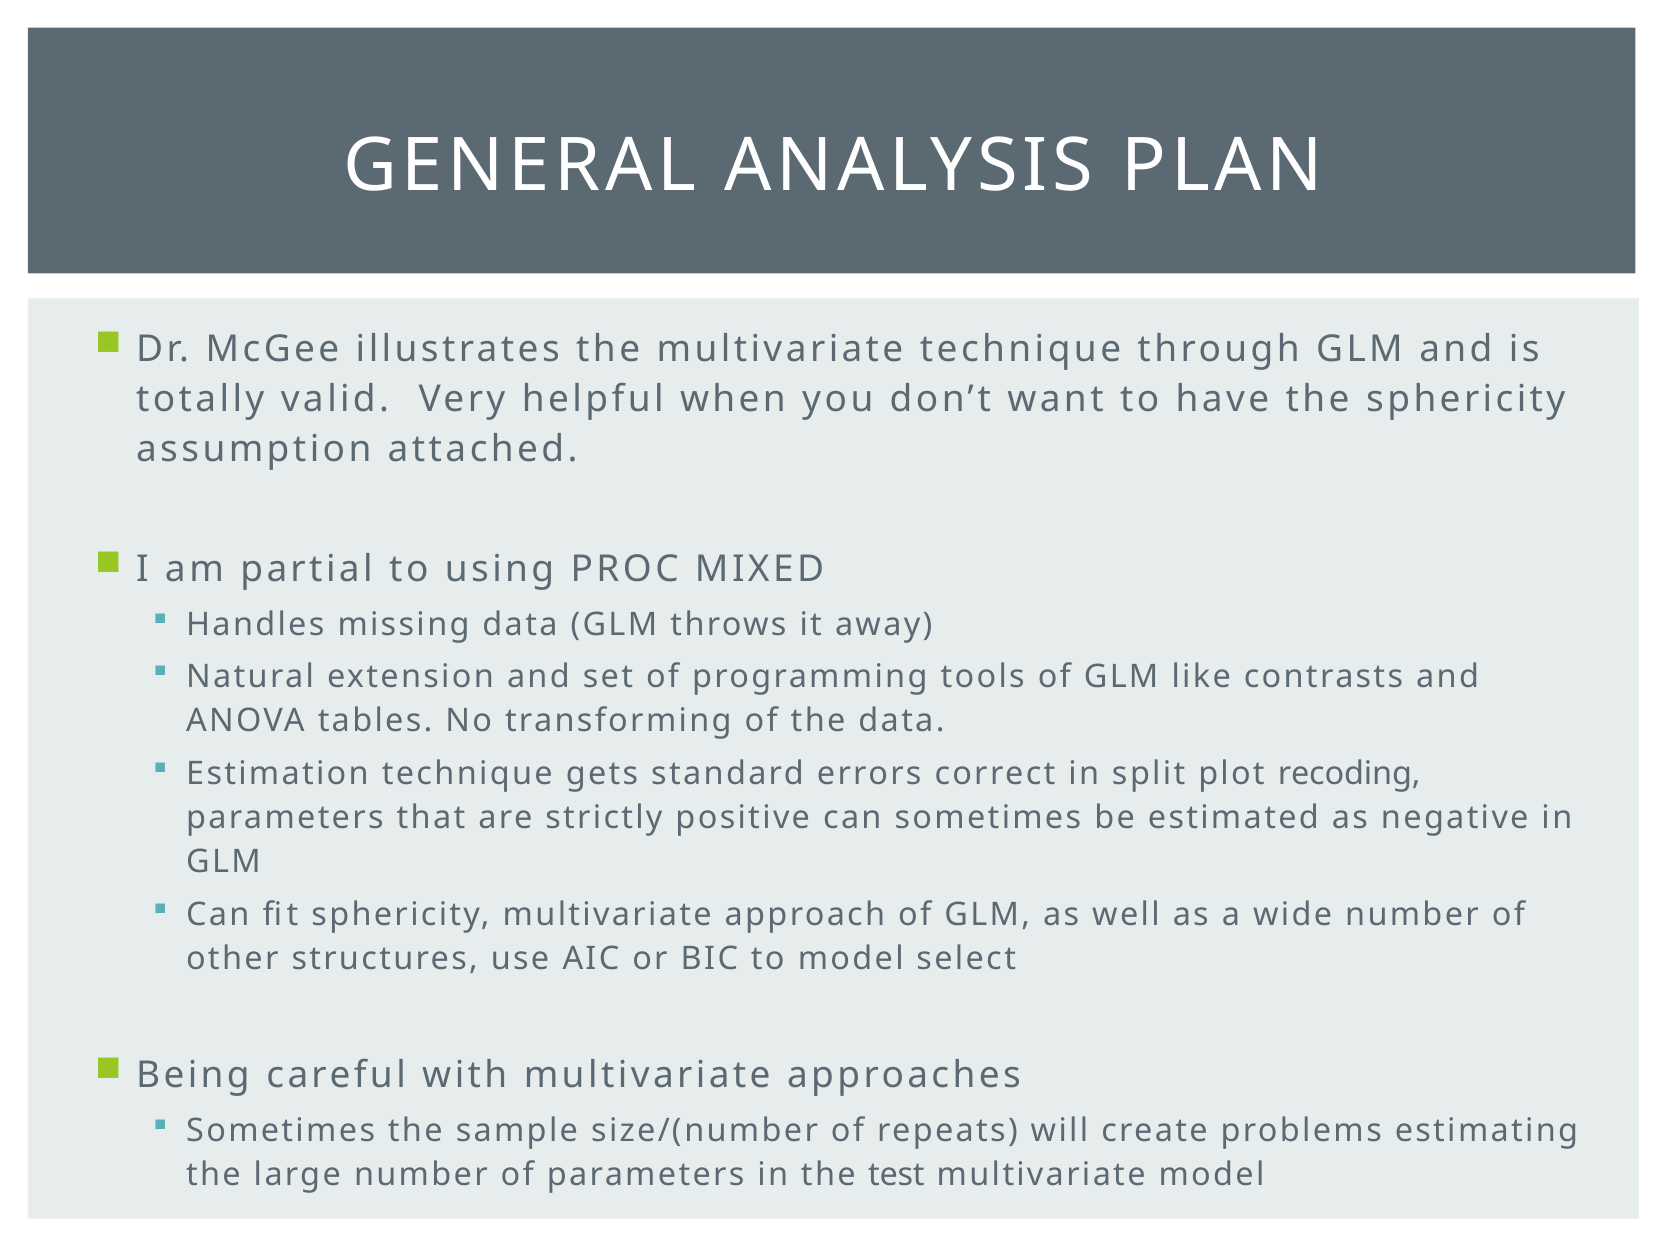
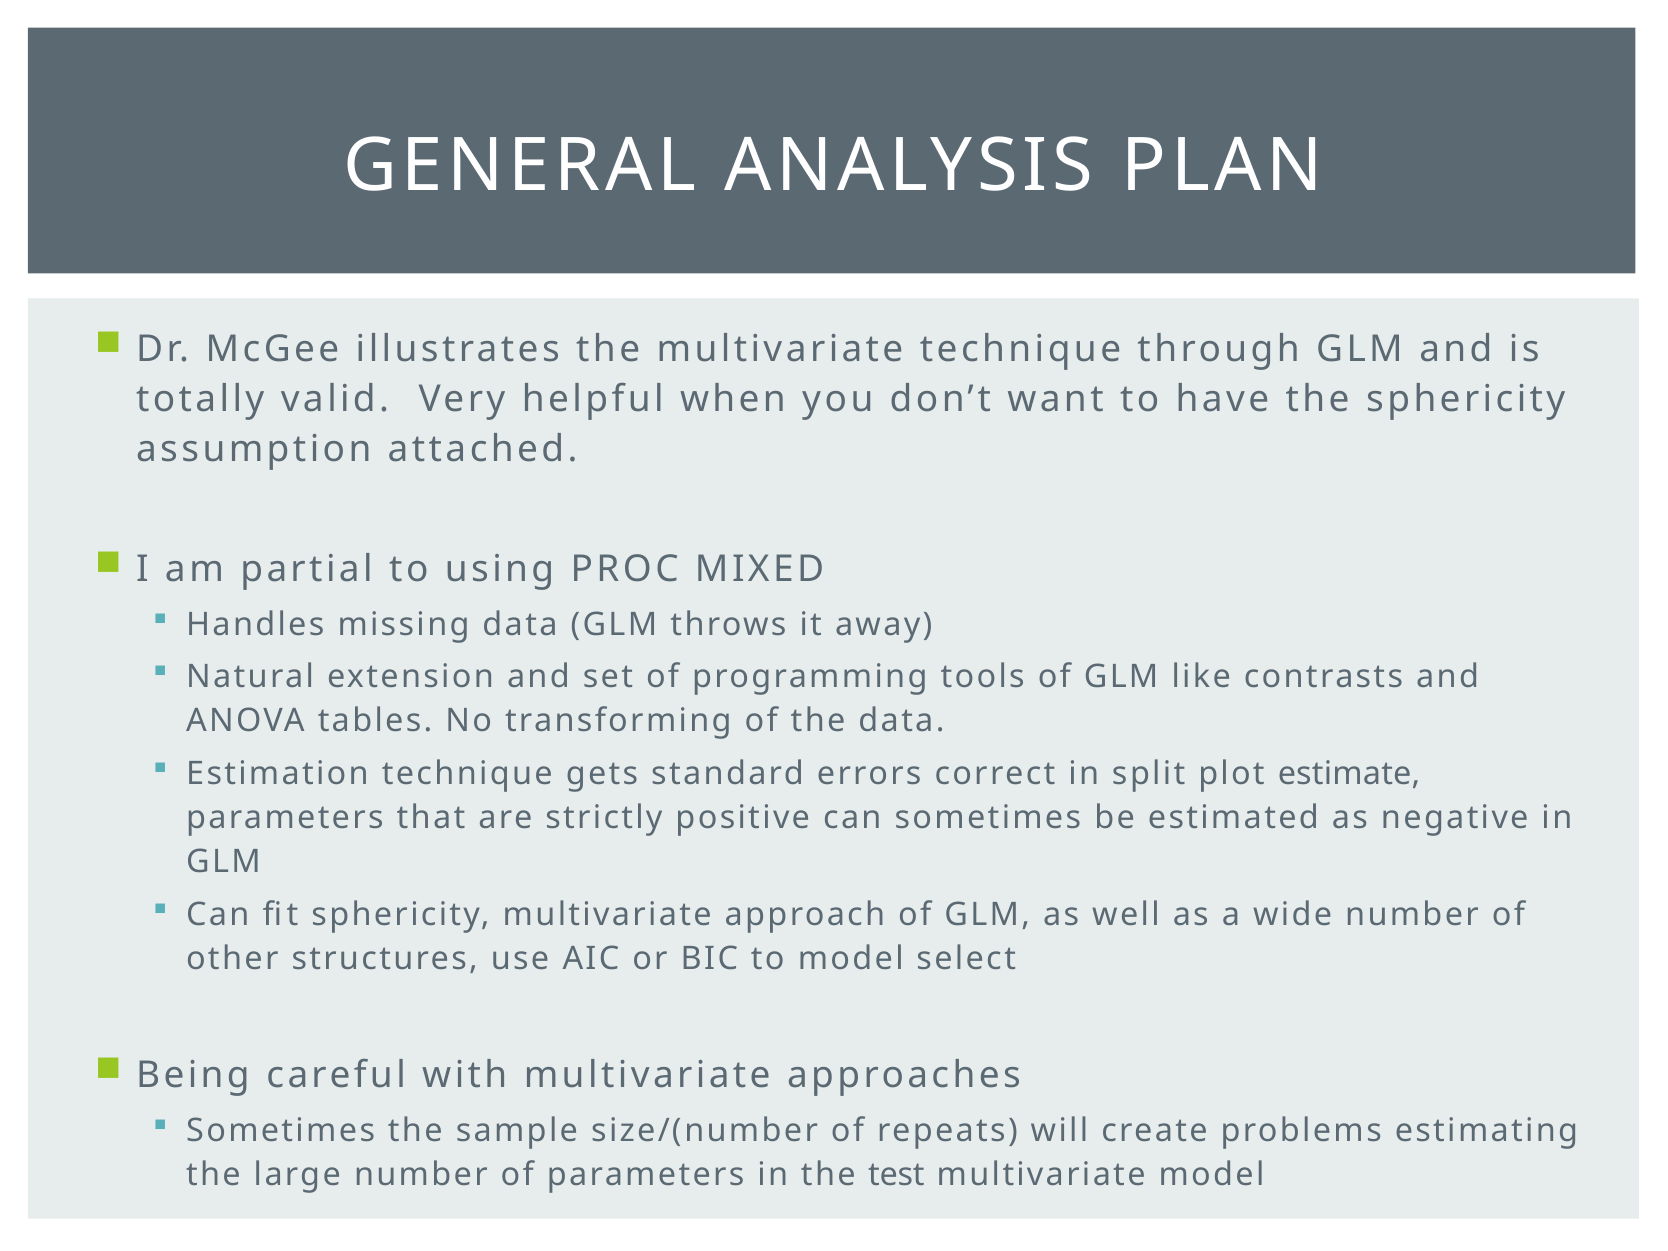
recoding: recoding -> estimate
